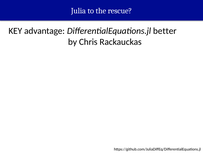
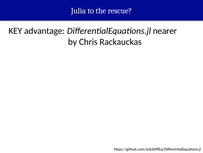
better: better -> nearer
